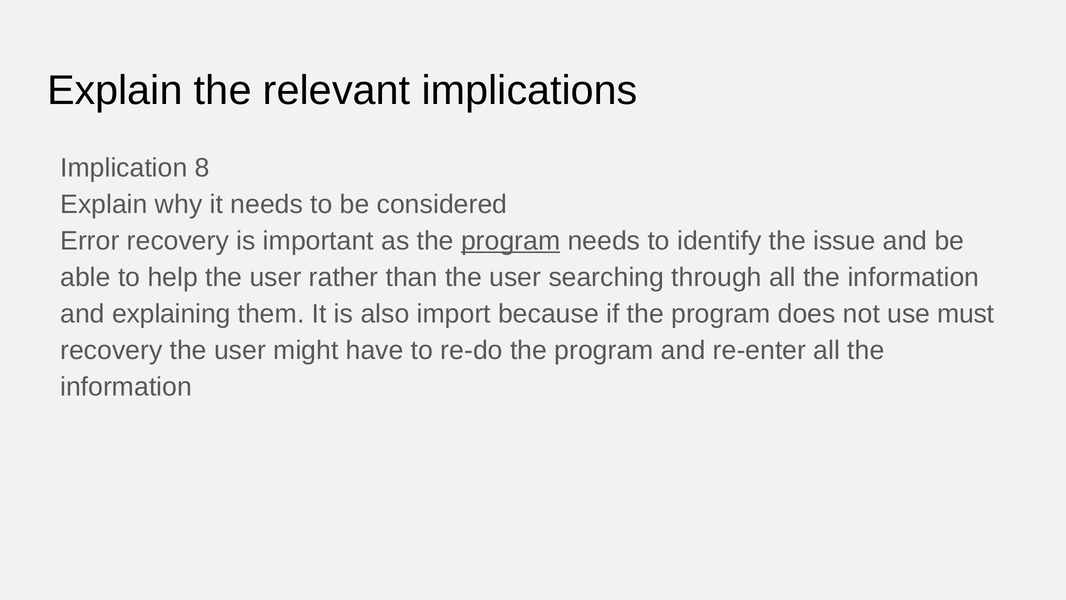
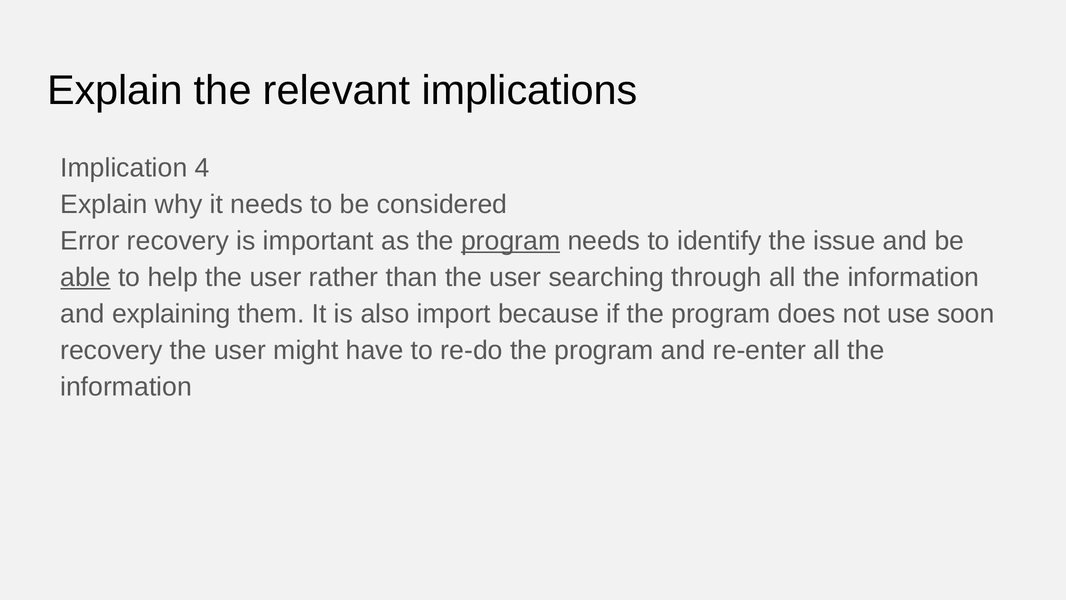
8: 8 -> 4
able underline: none -> present
must: must -> soon
